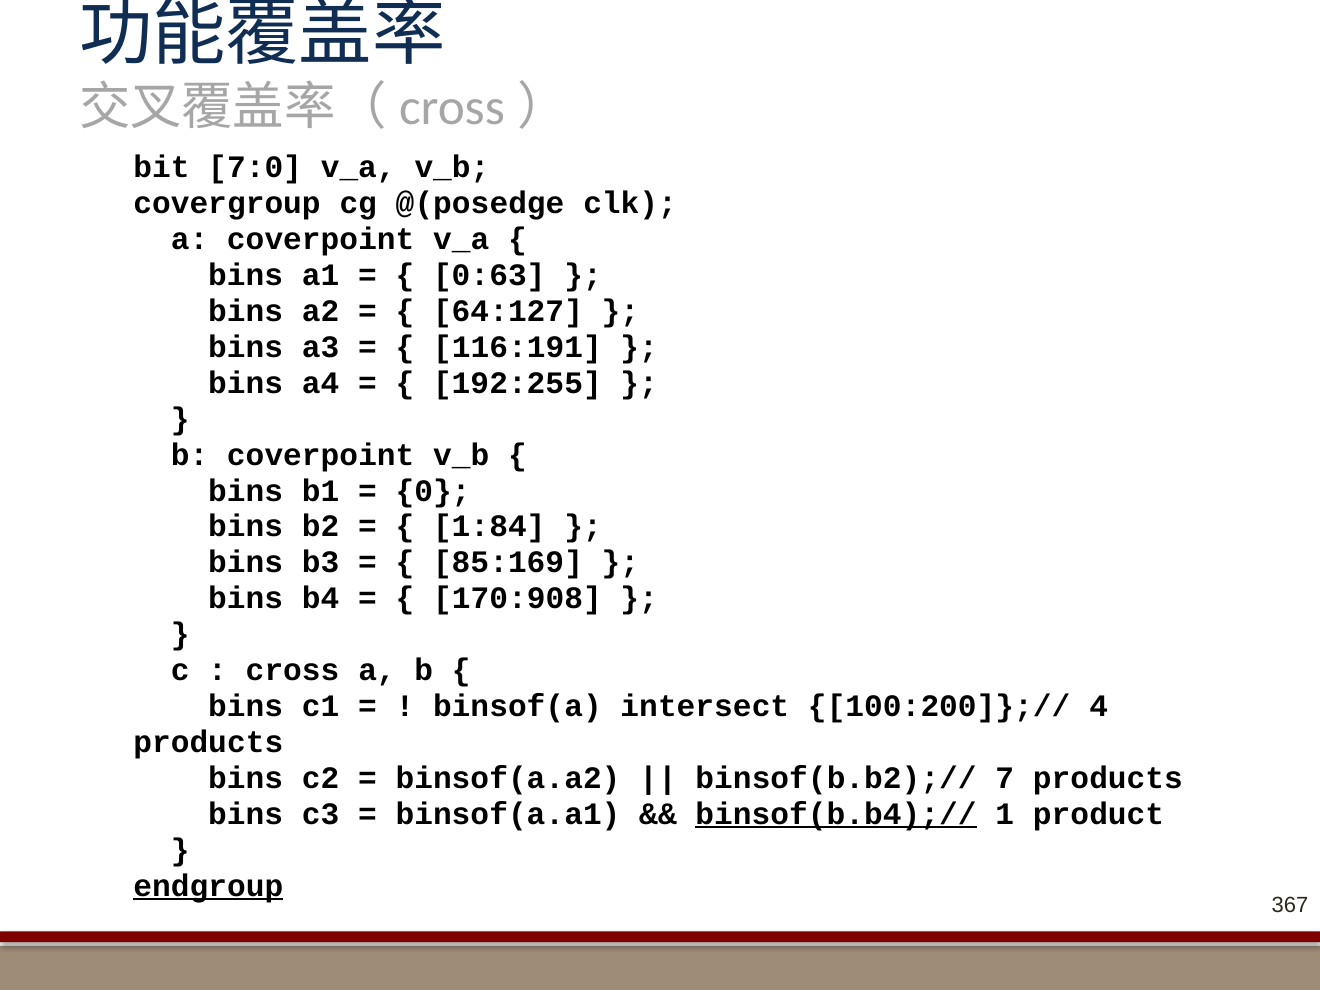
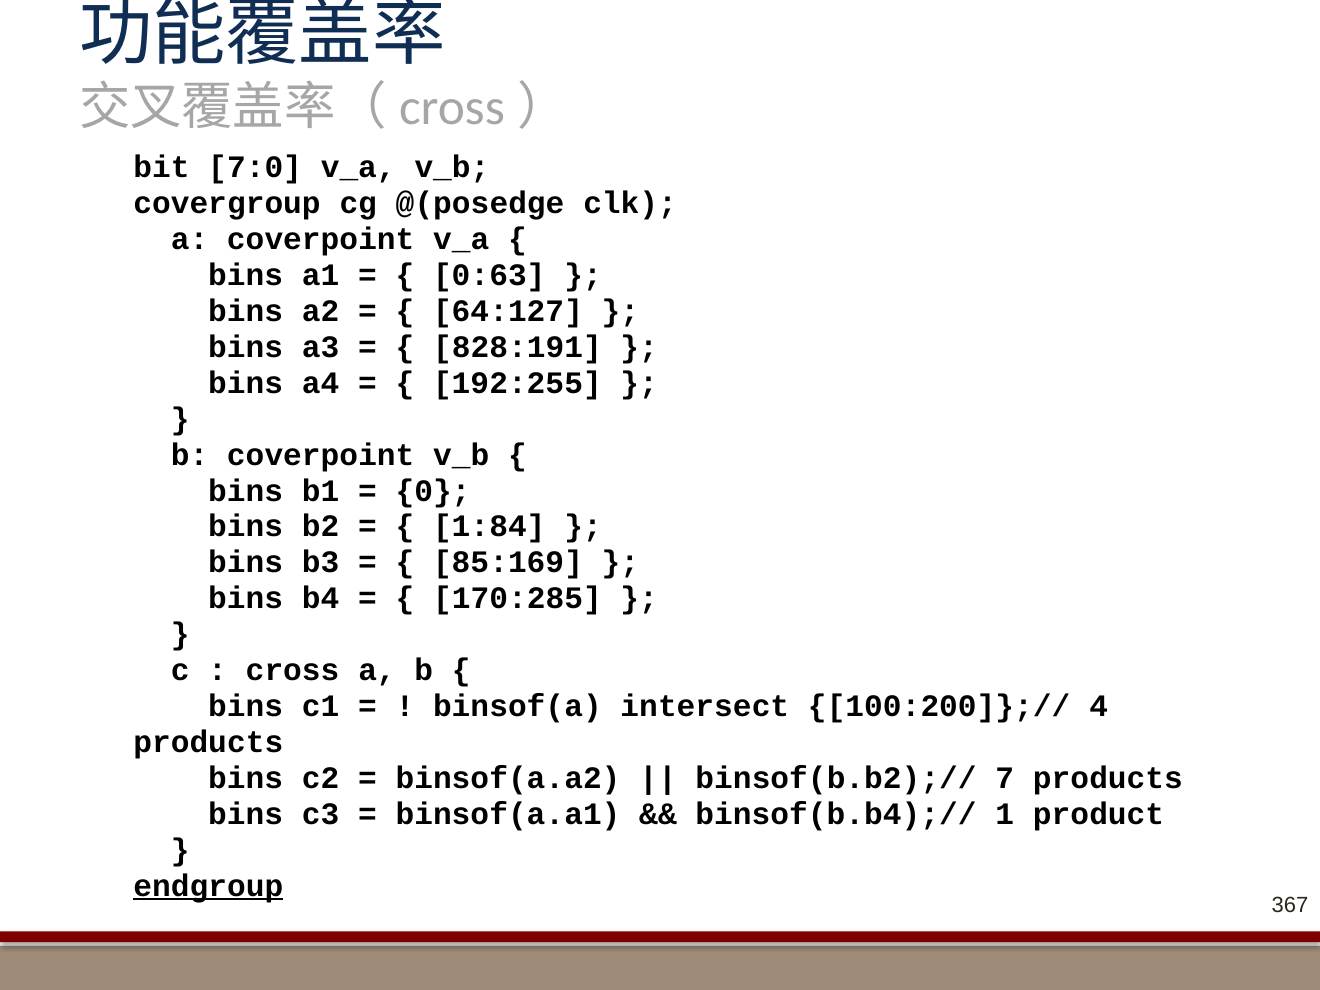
116:191: 116:191 -> 828:191
170:908: 170:908 -> 170:285
binsof(b.b4);// underline: present -> none
